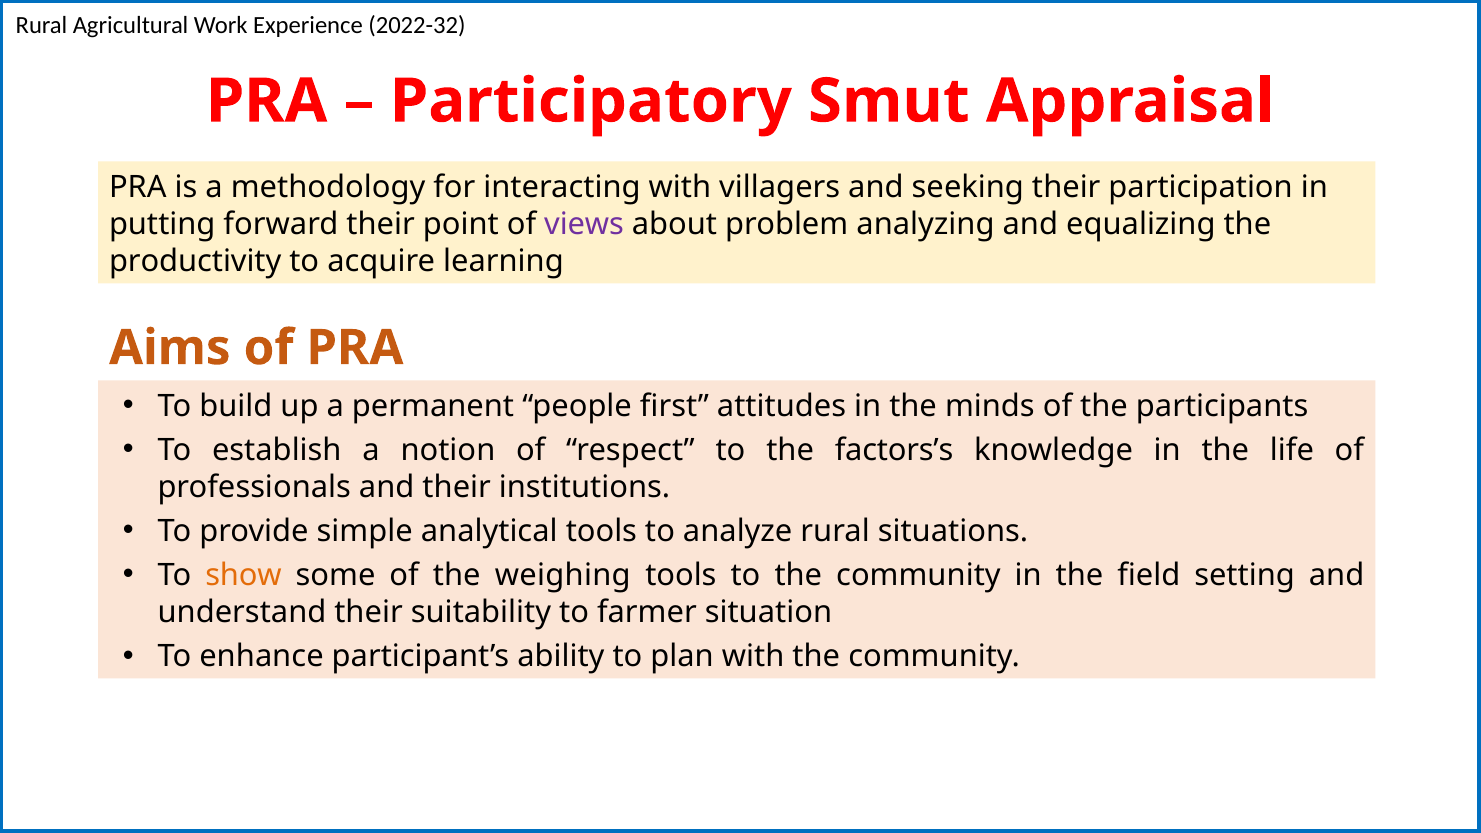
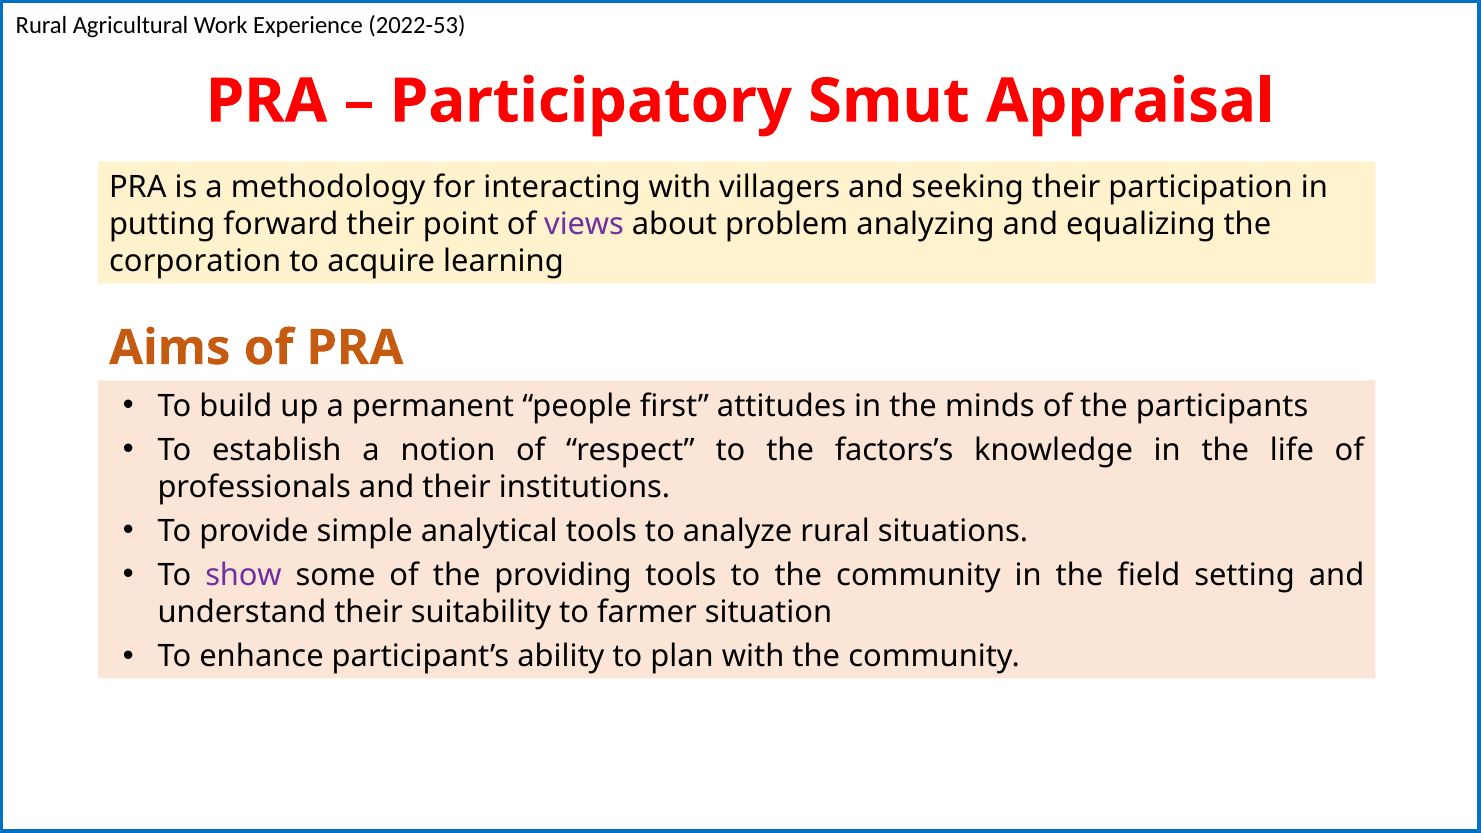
2022-32: 2022-32 -> 2022-53
productivity: productivity -> corporation
show colour: orange -> purple
weighing: weighing -> providing
